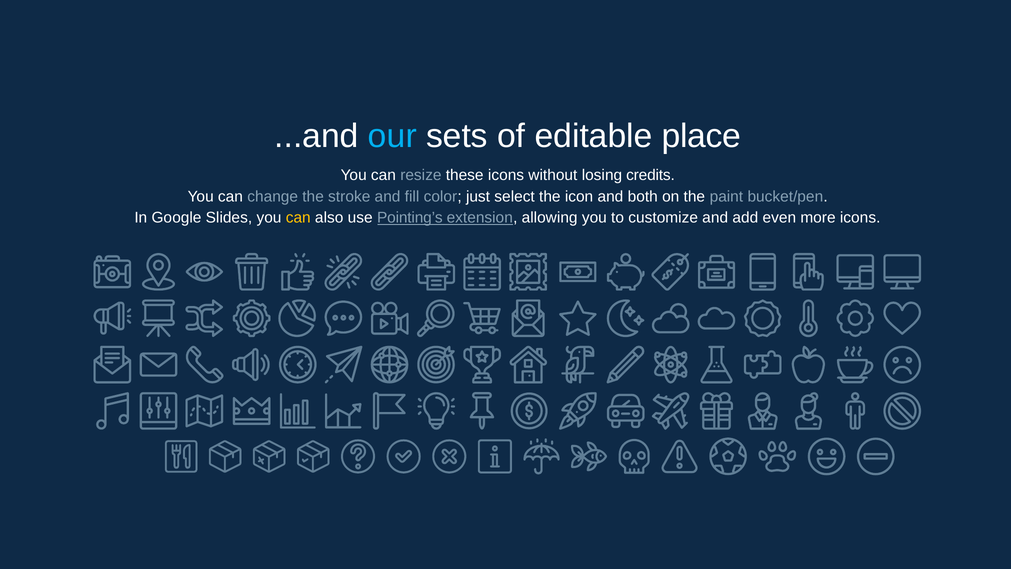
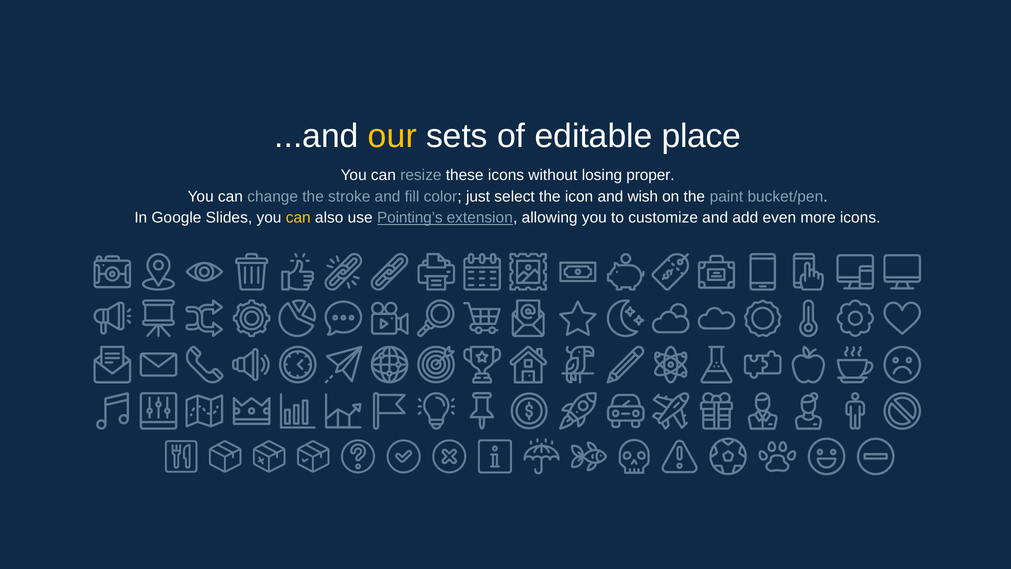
our colour: light blue -> yellow
credits: credits -> proper
both: both -> wish
